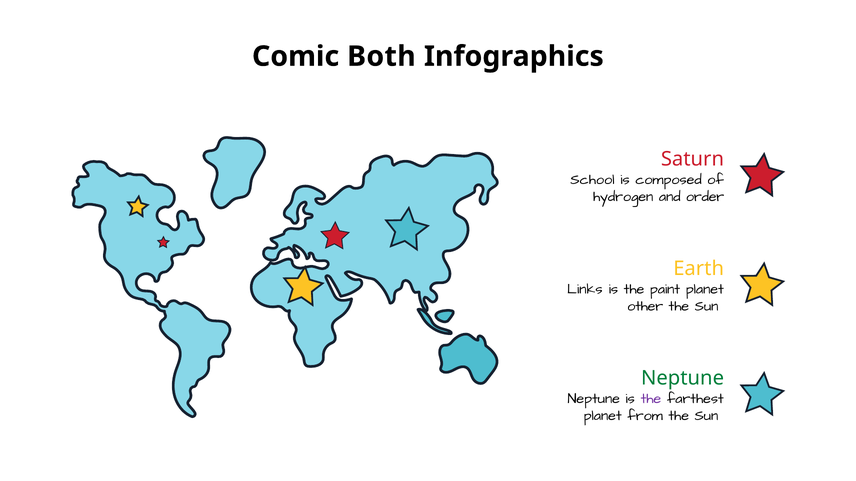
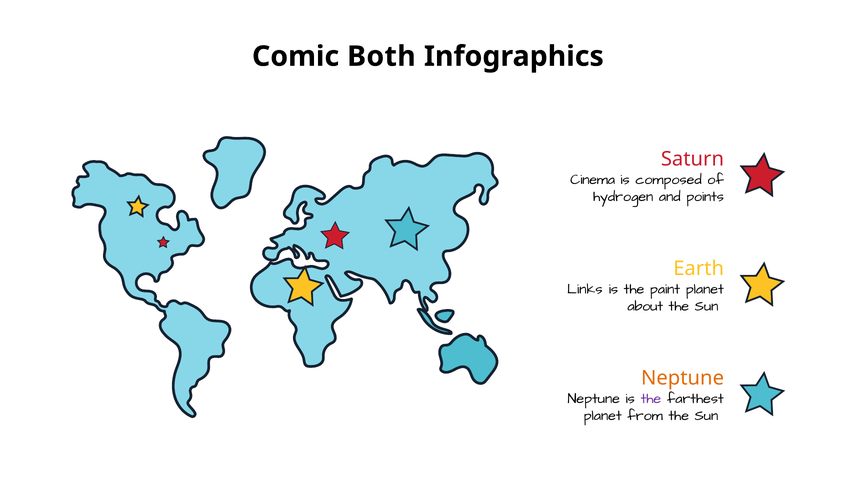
School: School -> Cinema
order: order -> points
other: other -> about
Neptune at (683, 378) colour: green -> orange
